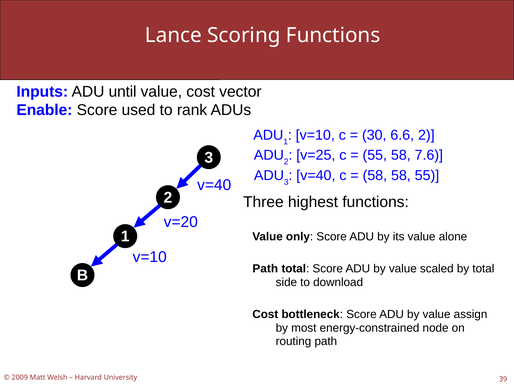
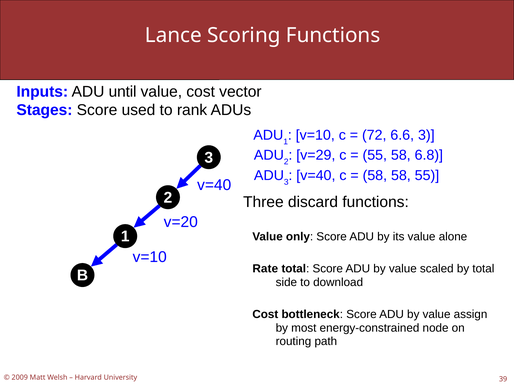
Enable: Enable -> Stages
30: 30 -> 72
6.6 2: 2 -> 3
v=25: v=25 -> v=29
7.6: 7.6 -> 6.8
highest: highest -> discard
Path at (265, 268): Path -> Rate
